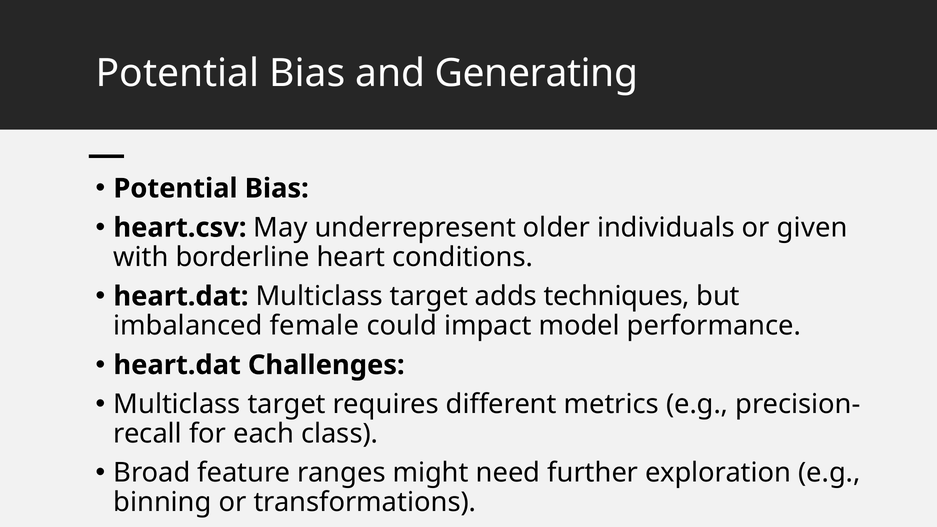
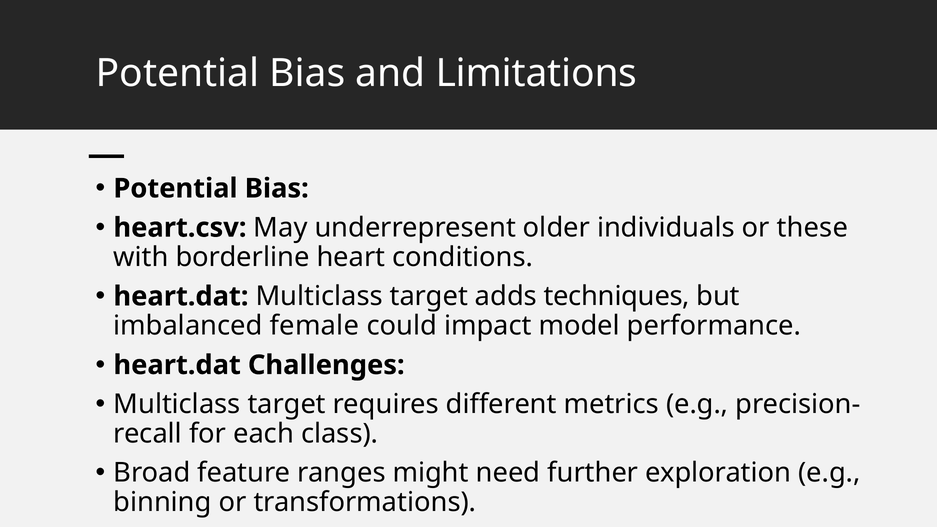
Generating: Generating -> Limitations
given: given -> these
